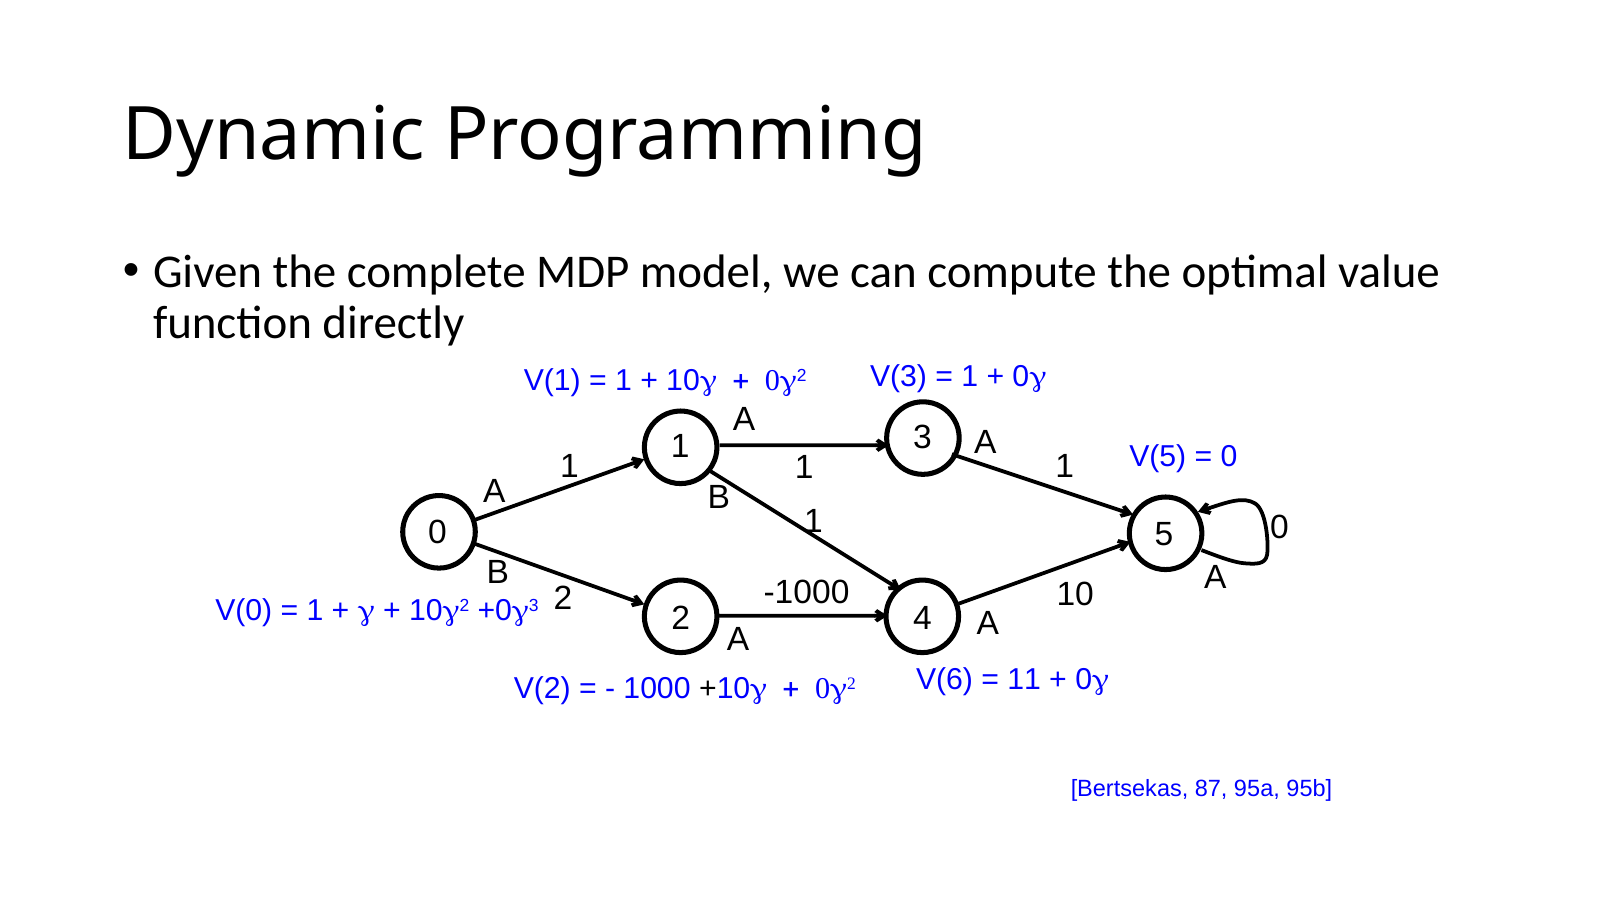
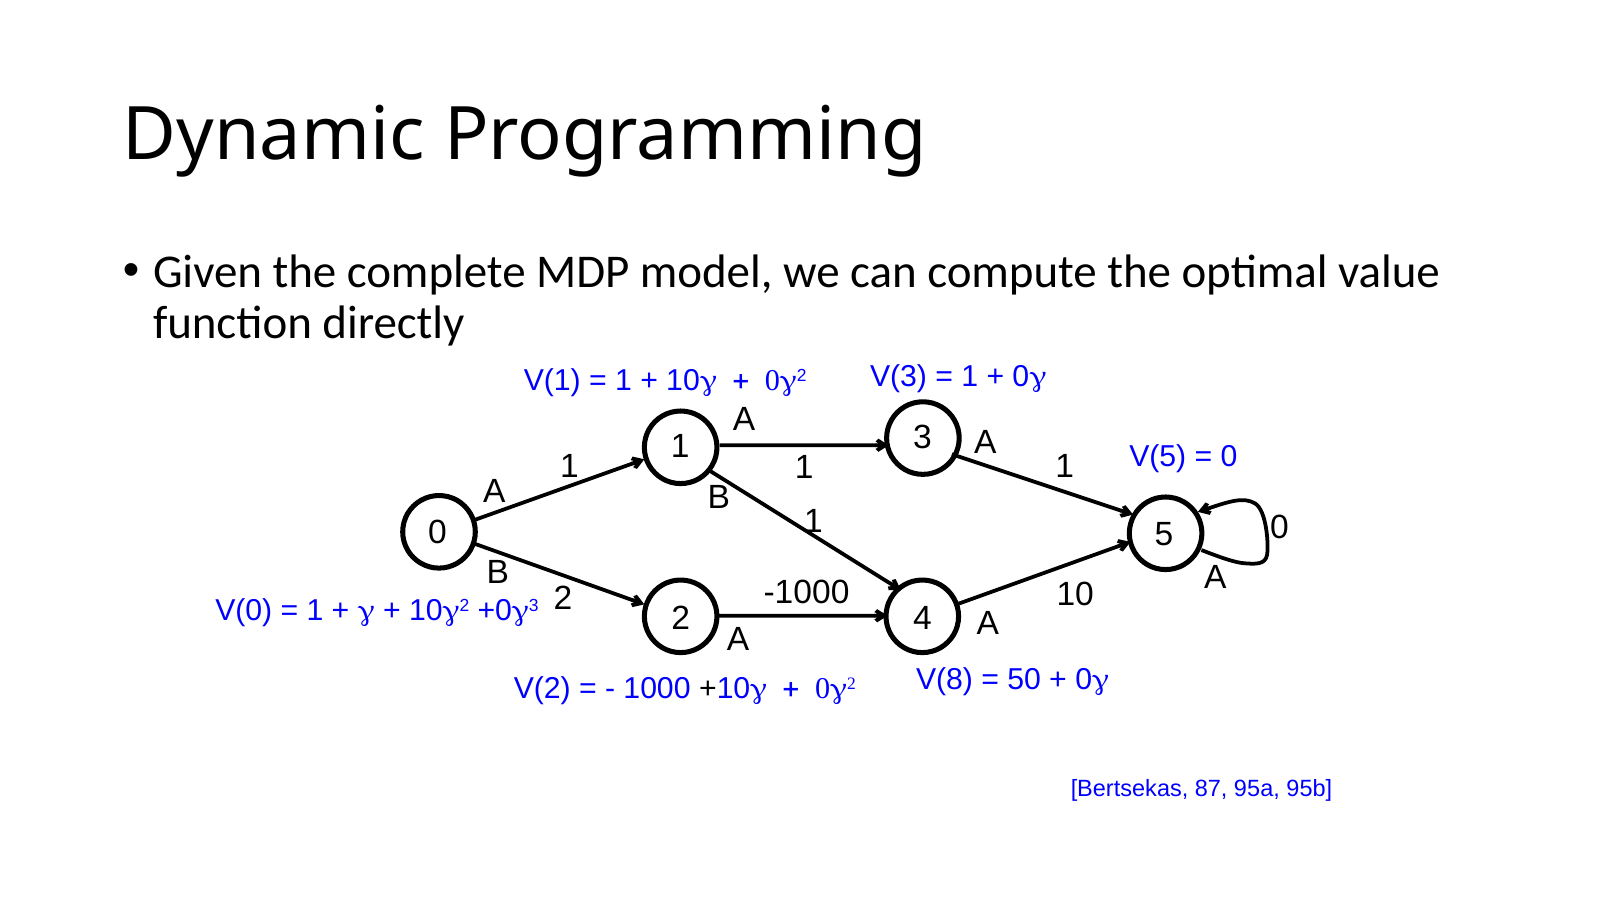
V(6: V(6 -> V(8
11: 11 -> 50
